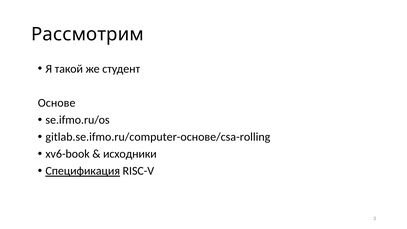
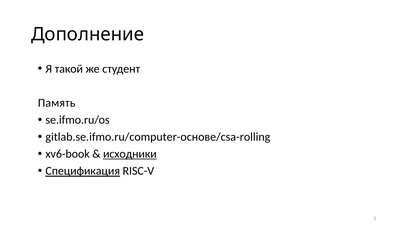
Рассмотрим: Рассмотрим -> Дополнение
Основе: Основе -> Память
исходники underline: none -> present
